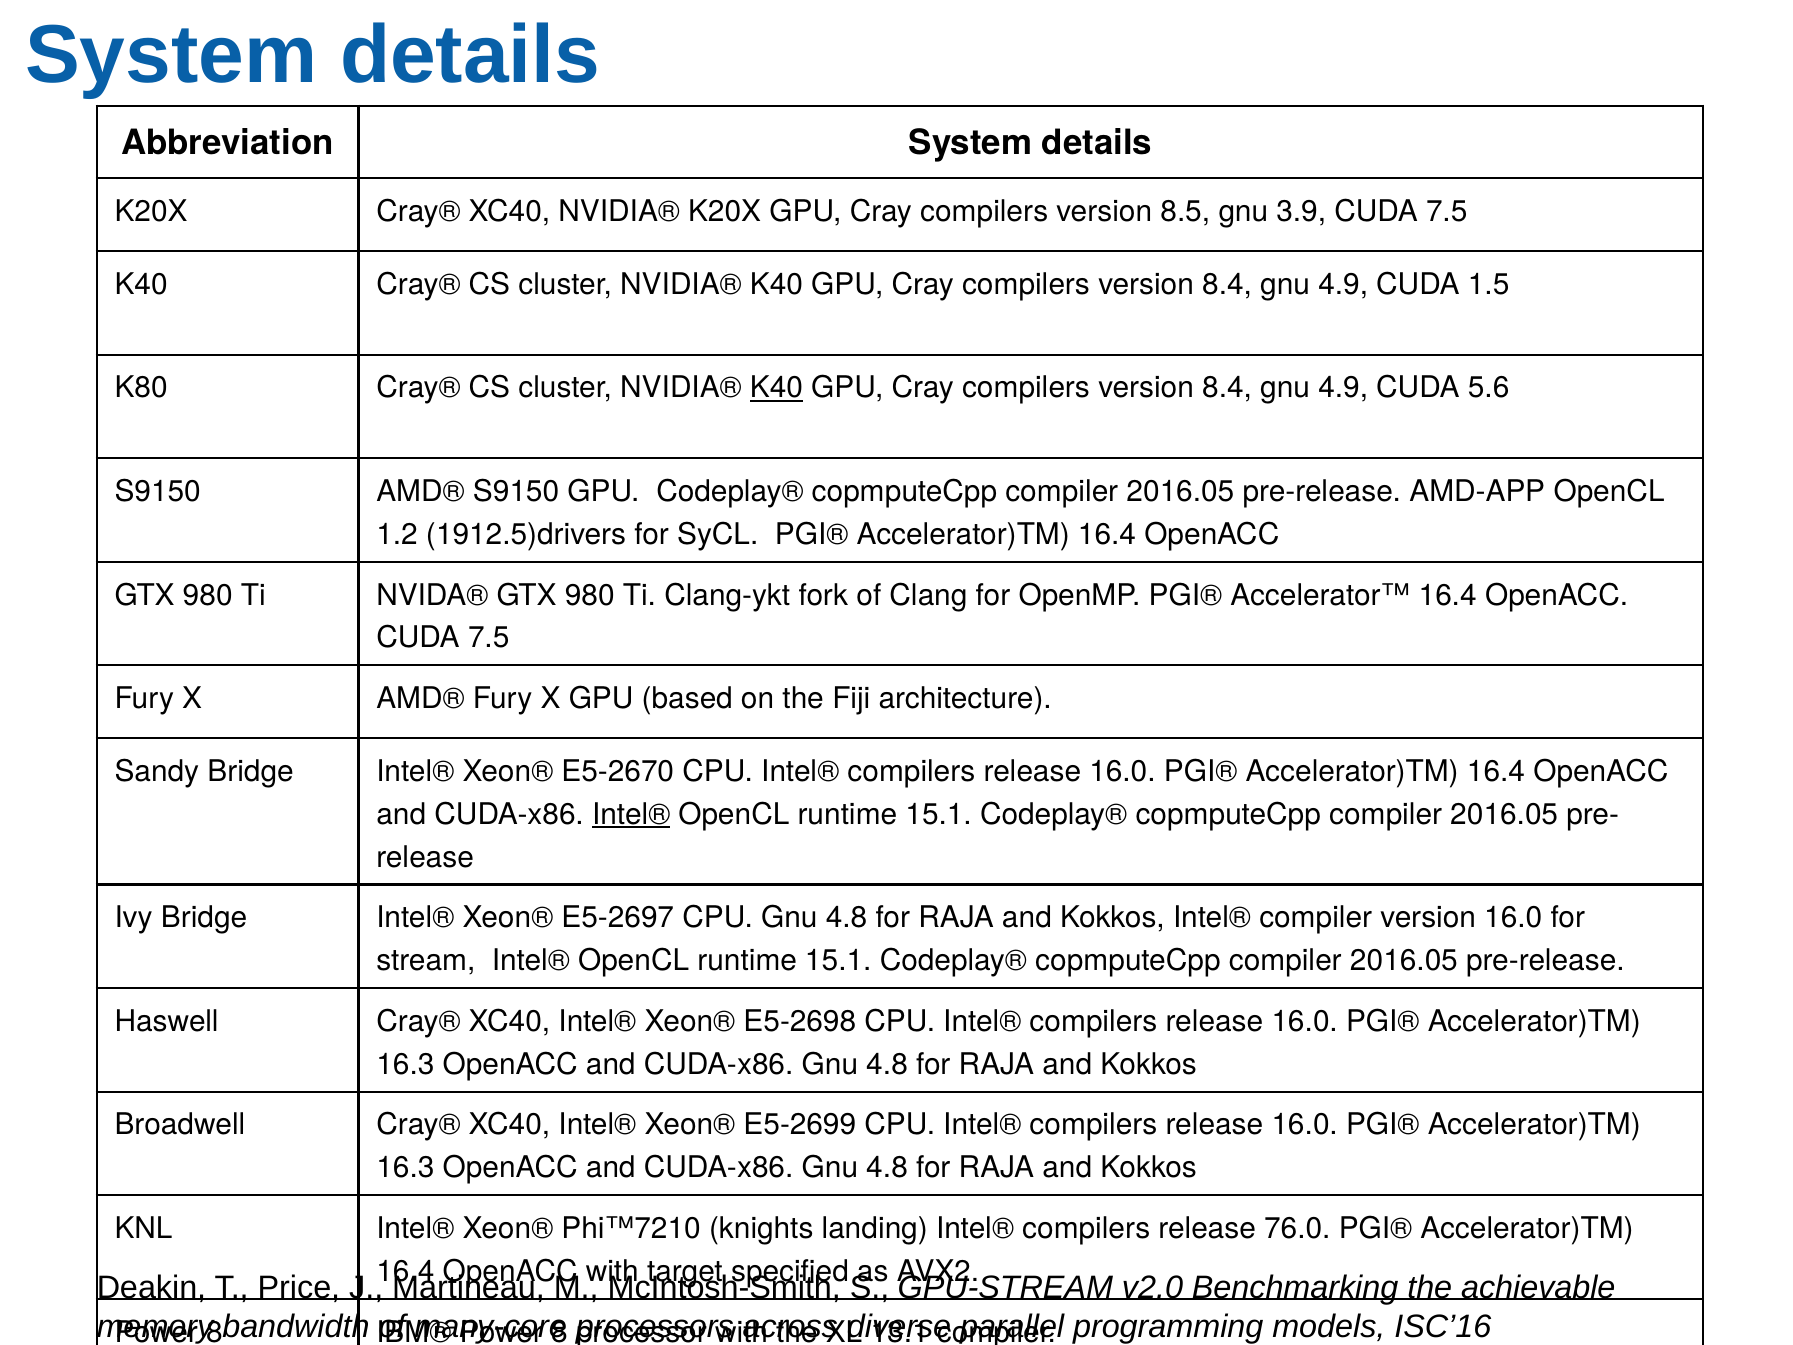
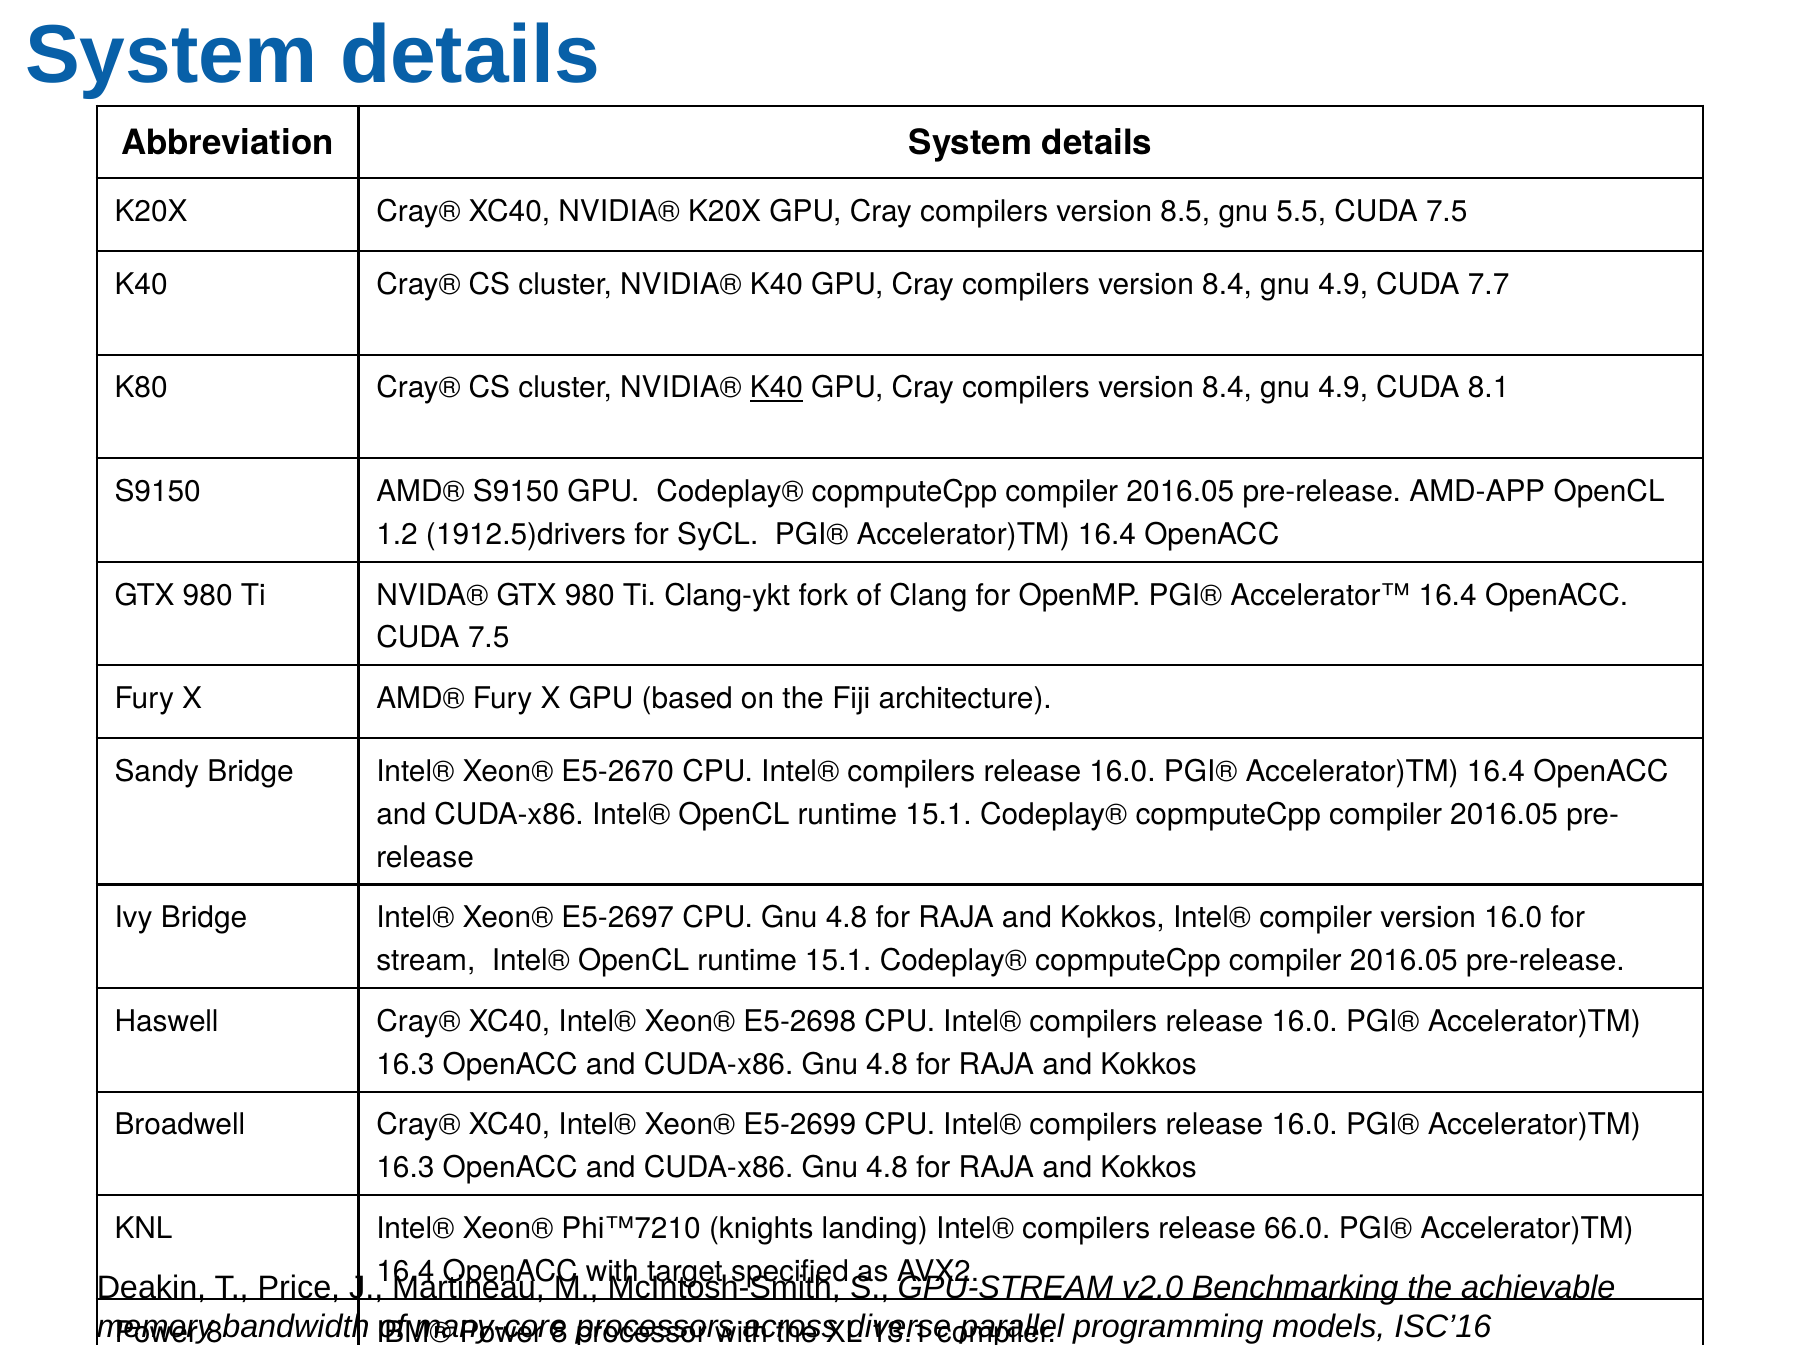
3.9: 3.9 -> 5.5
1.5: 1.5 -> 7.7
5.6: 5.6 -> 8.1
Intel® at (631, 814) underline: present -> none
76.0: 76.0 -> 66.0
